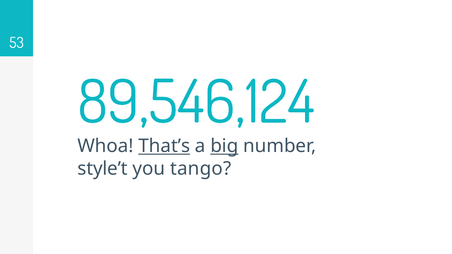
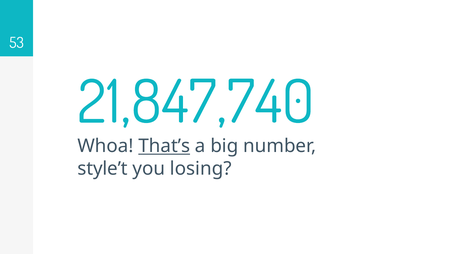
89,546,124: 89,546,124 -> 21,847,740
big underline: present -> none
tango: tango -> losing
